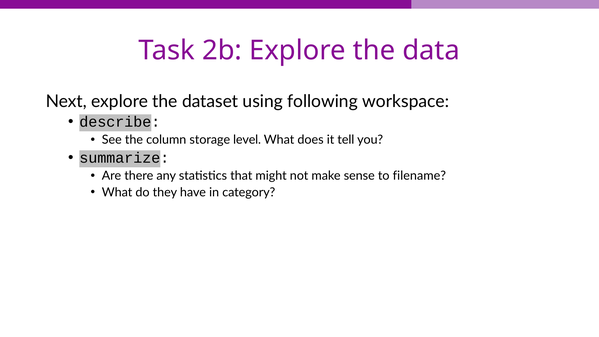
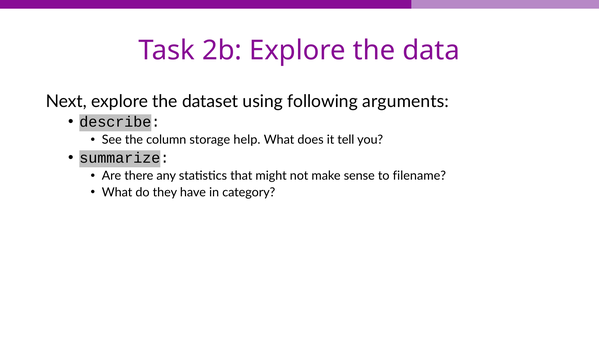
workspace: workspace -> arguments
level: level -> help
